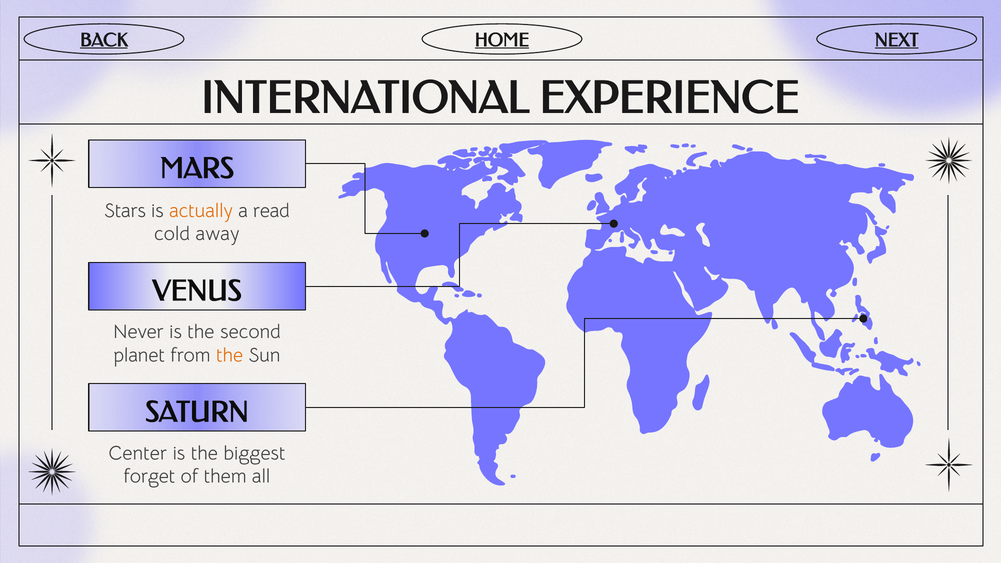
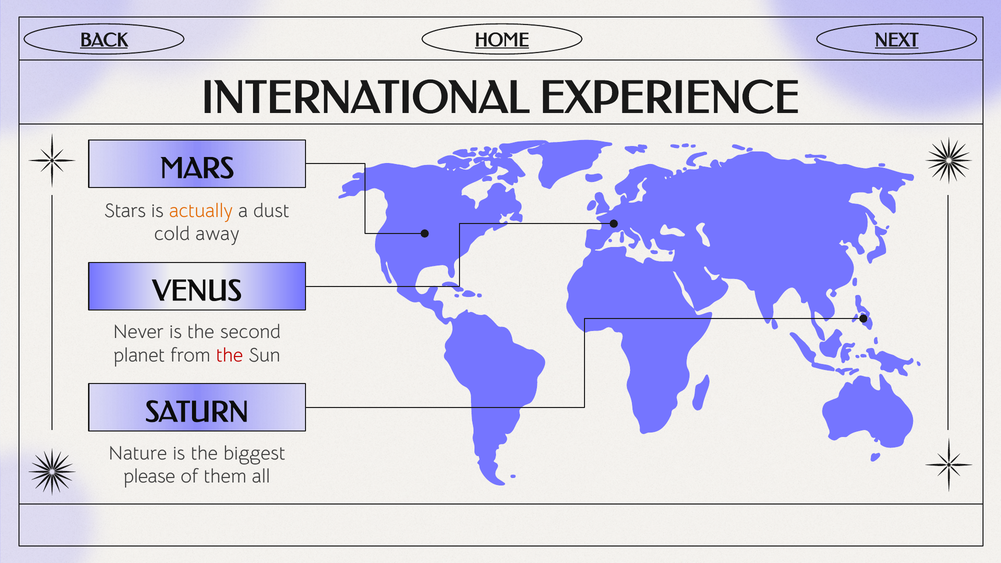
read: read -> dust
the at (230, 355) colour: orange -> red
Center: Center -> Nature
forget: forget -> please
